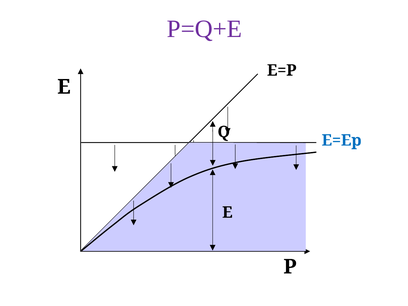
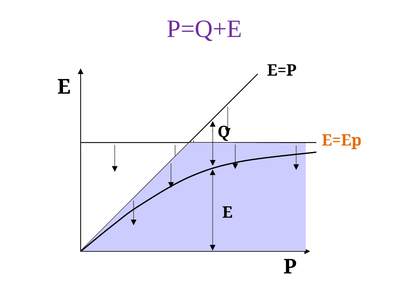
E=Ep colour: blue -> orange
